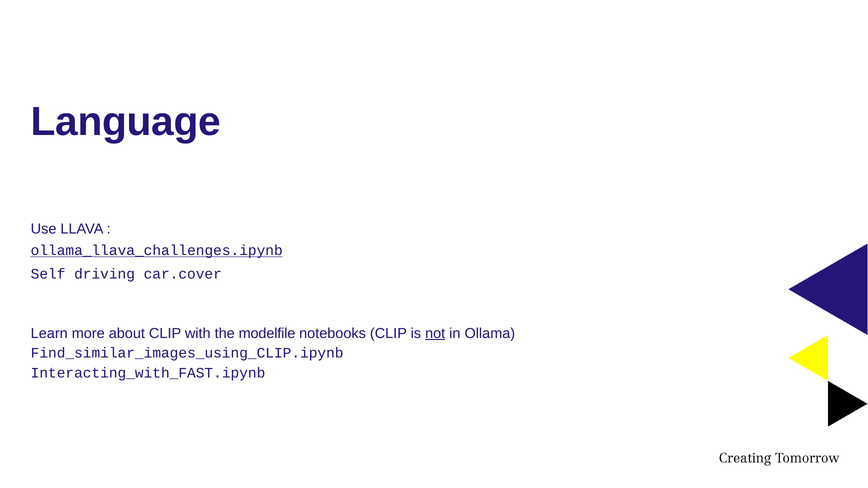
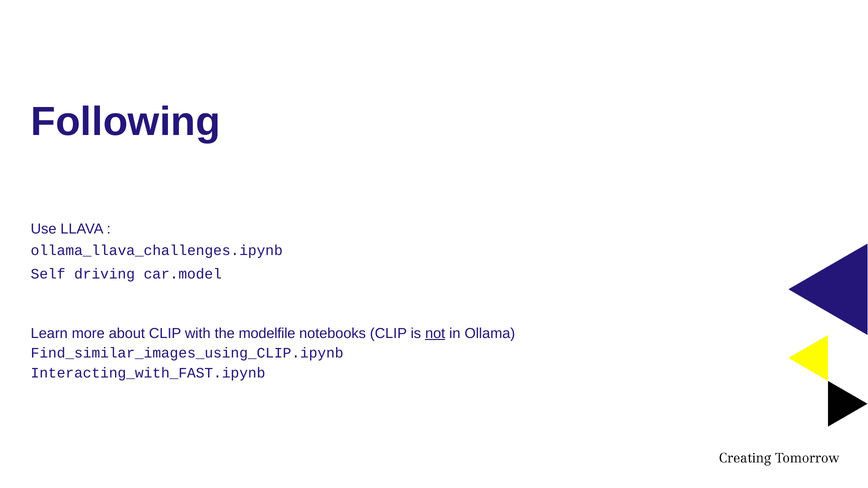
Language: Language -> Following
ollama_llava_challenges.ipynb underline: present -> none
car.cover: car.cover -> car.model
